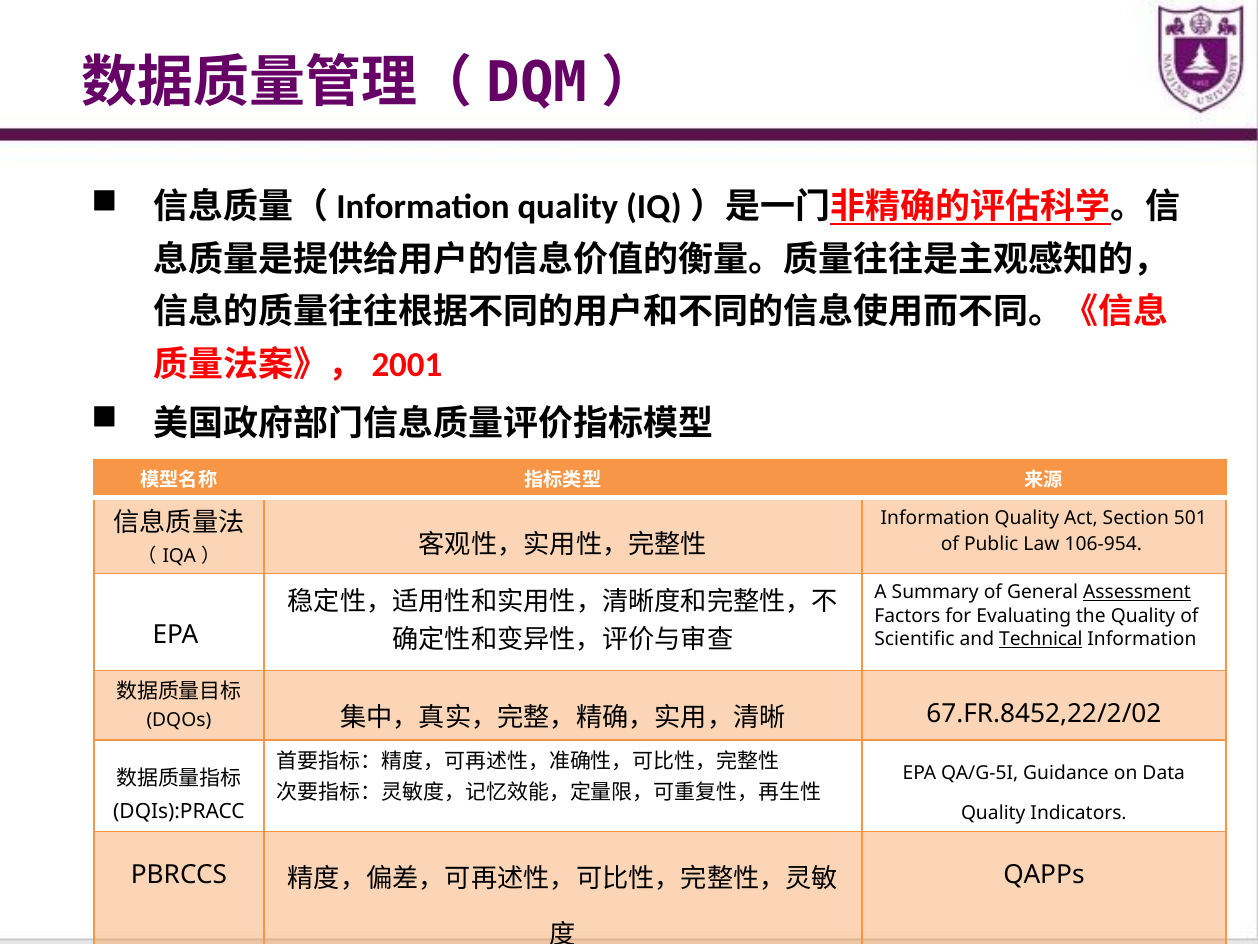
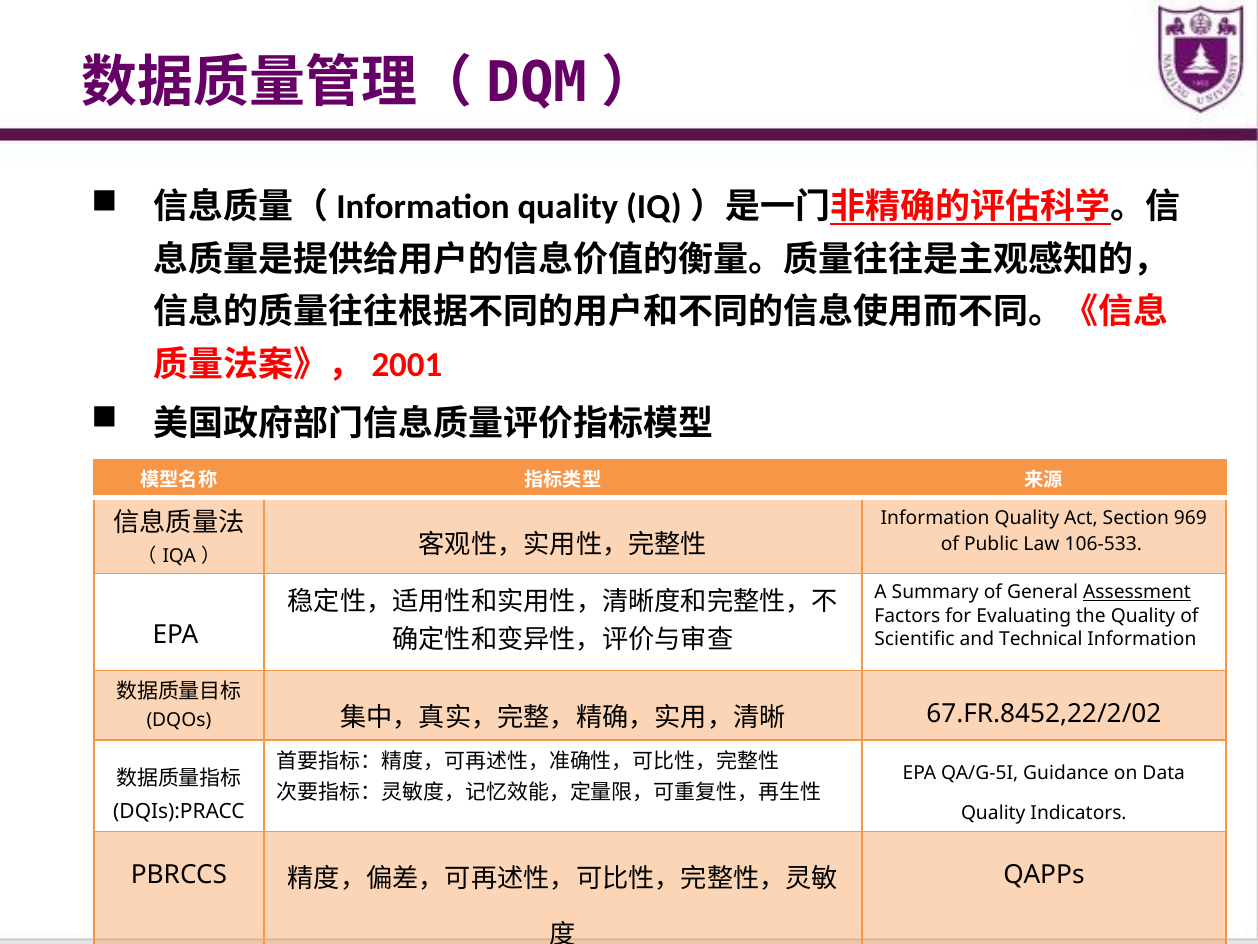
501: 501 -> 969
106-954: 106-954 -> 106-533
Technical underline: present -> none
